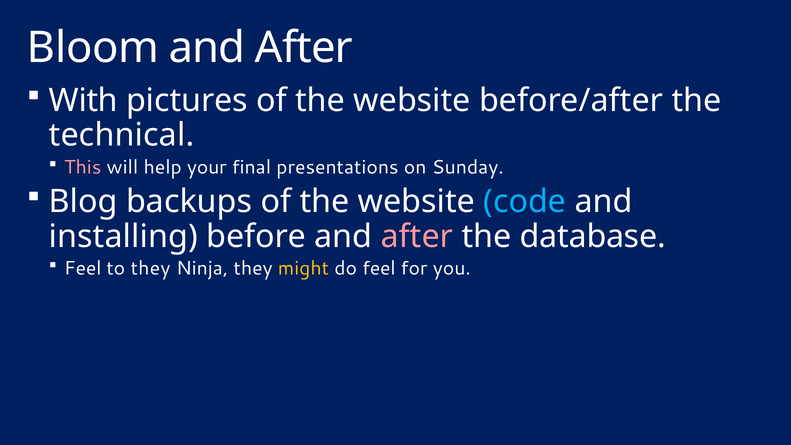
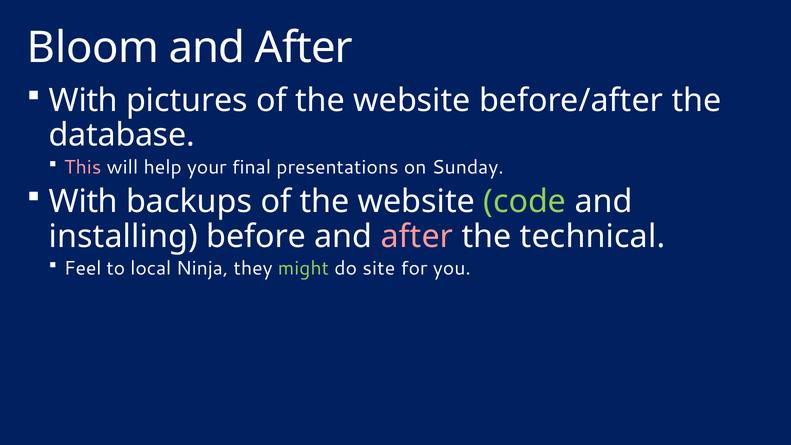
technical: technical -> database
Blog at (83, 201): Blog -> With
code colour: light blue -> light green
database: database -> technical
to they: they -> local
might colour: yellow -> light green
do feel: feel -> site
